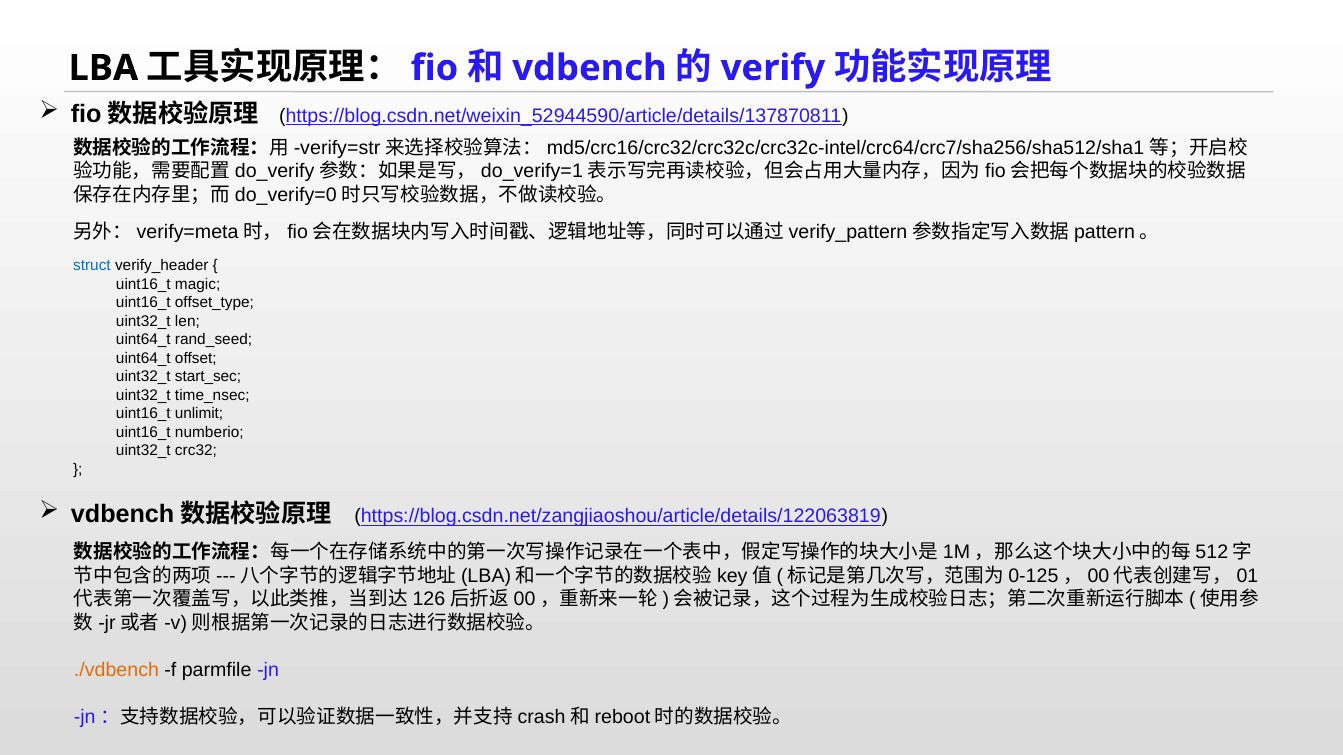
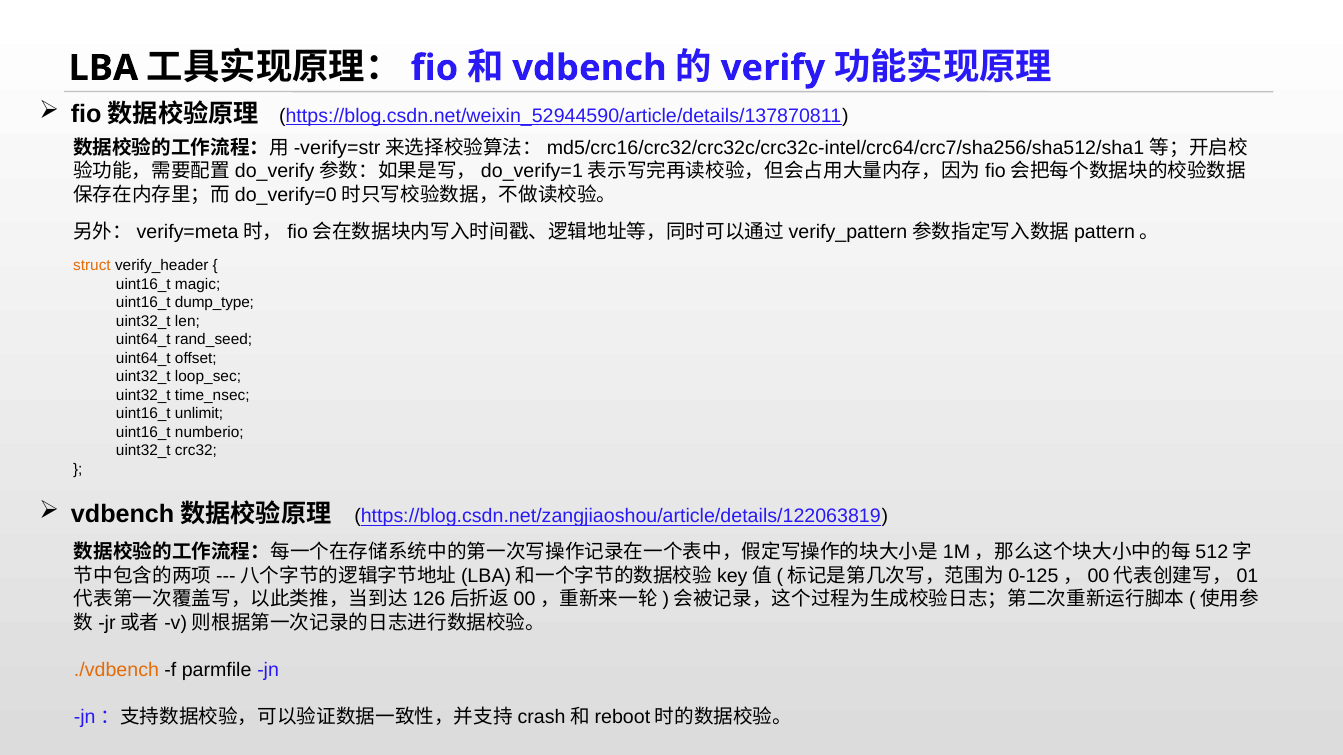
struct colour: blue -> orange
offset_type: offset_type -> dump_type
start_sec: start_sec -> loop_sec
